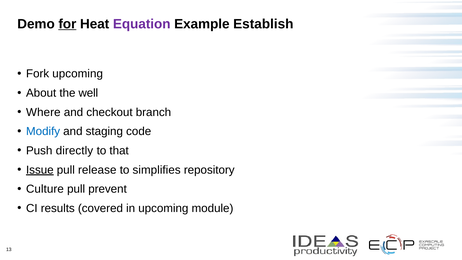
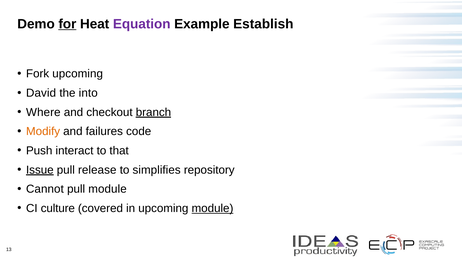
About: About -> David
well: well -> into
branch underline: none -> present
Modify colour: blue -> orange
staging: staging -> failures
directly: directly -> interact
Culture: Culture -> Cannot
pull prevent: prevent -> module
results: results -> culture
module at (212, 208) underline: none -> present
